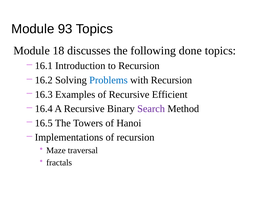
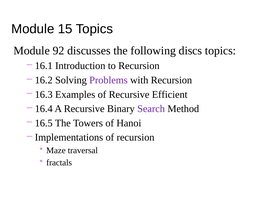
93: 93 -> 15
18: 18 -> 92
done: done -> discs
Problems colour: blue -> purple
